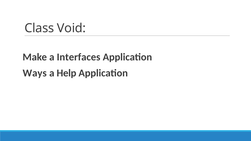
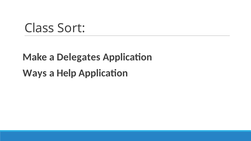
Void: Void -> Sort
Interfaces: Interfaces -> Delegates
